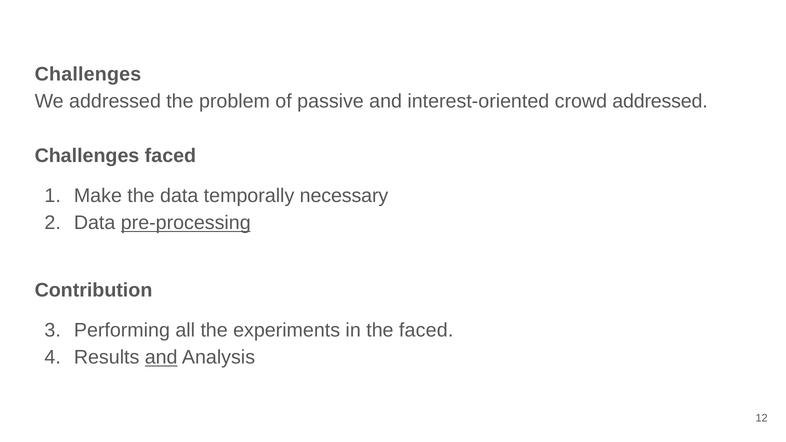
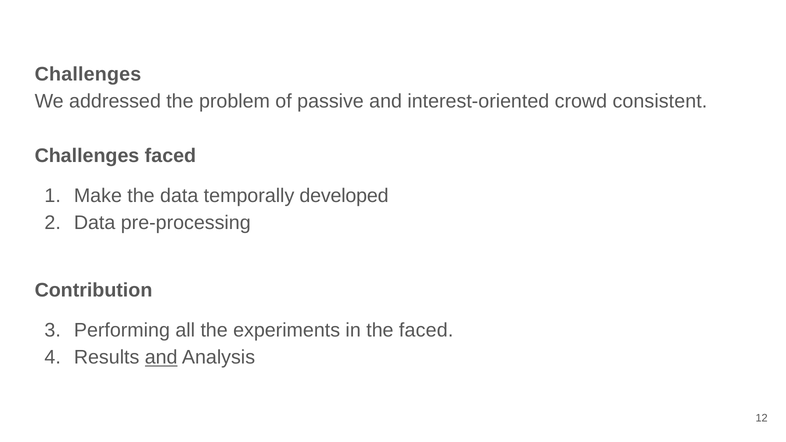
crowd addressed: addressed -> consistent
necessary: necessary -> developed
pre-processing underline: present -> none
